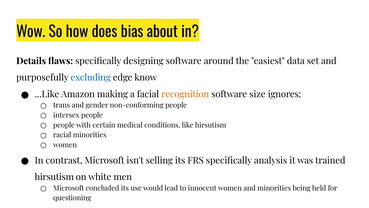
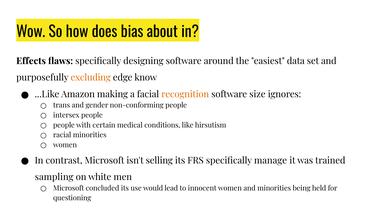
Details: Details -> Effects
excluding colour: blue -> orange
analysis: analysis -> manage
hirsutism at (54, 177): hirsutism -> sampling
